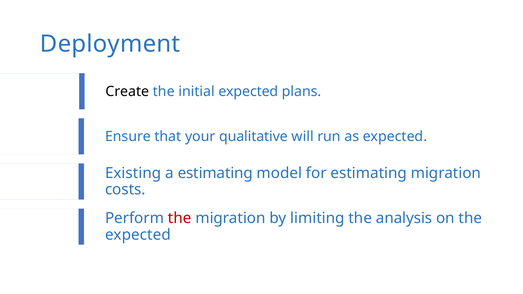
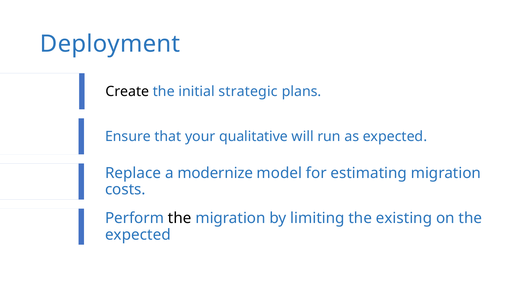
initial expected: expected -> strategic
Existing: Existing -> Replace
a estimating: estimating -> modernize
the at (180, 218) colour: red -> black
analysis: analysis -> existing
